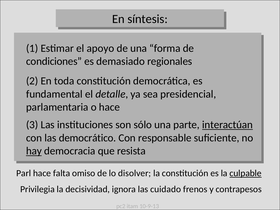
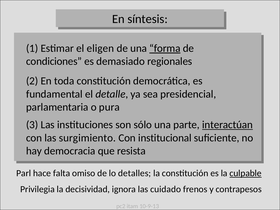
apoyo: apoyo -> eligen
forma underline: none -> present
o hace: hace -> pura
democrático: democrático -> surgimiento
responsable: responsable -> institucional
hay underline: present -> none
disolver: disolver -> detalles
